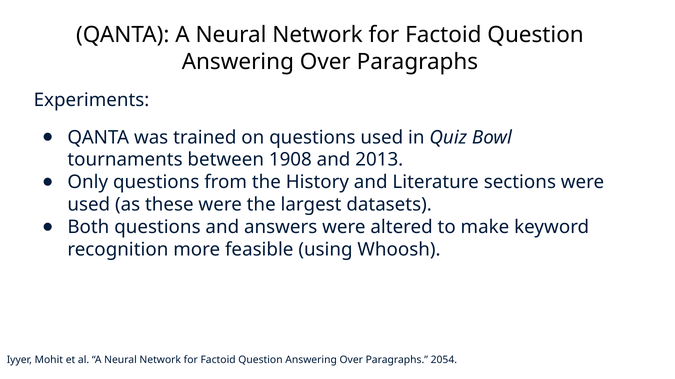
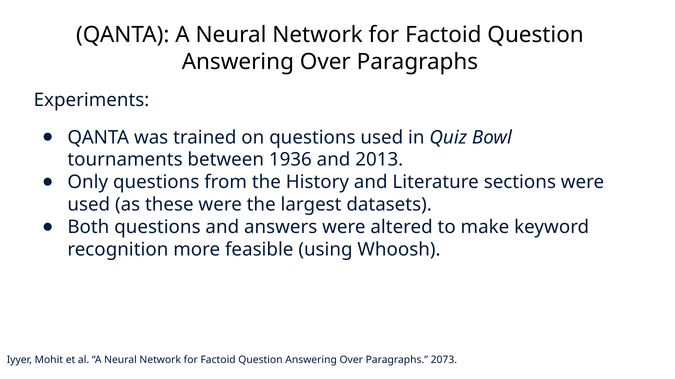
1908: 1908 -> 1936
2054: 2054 -> 2073
